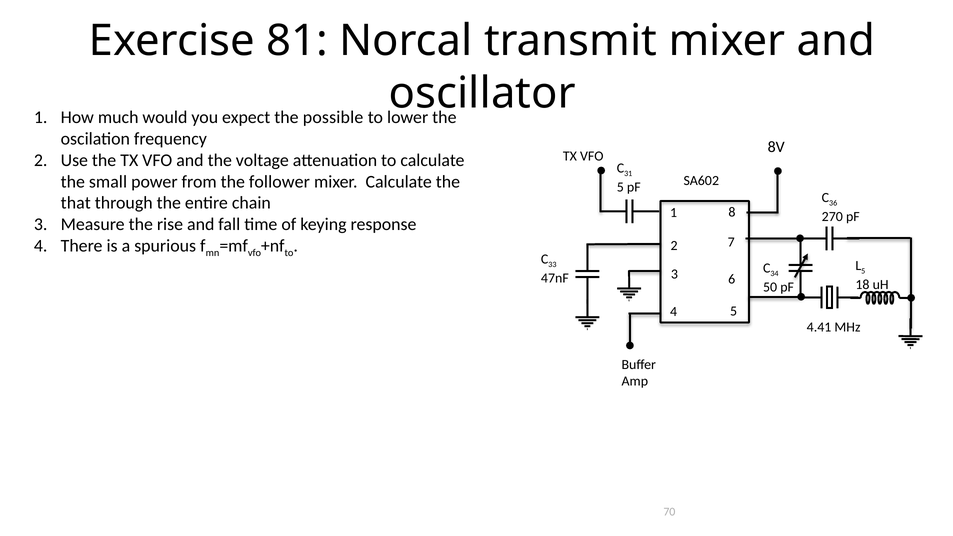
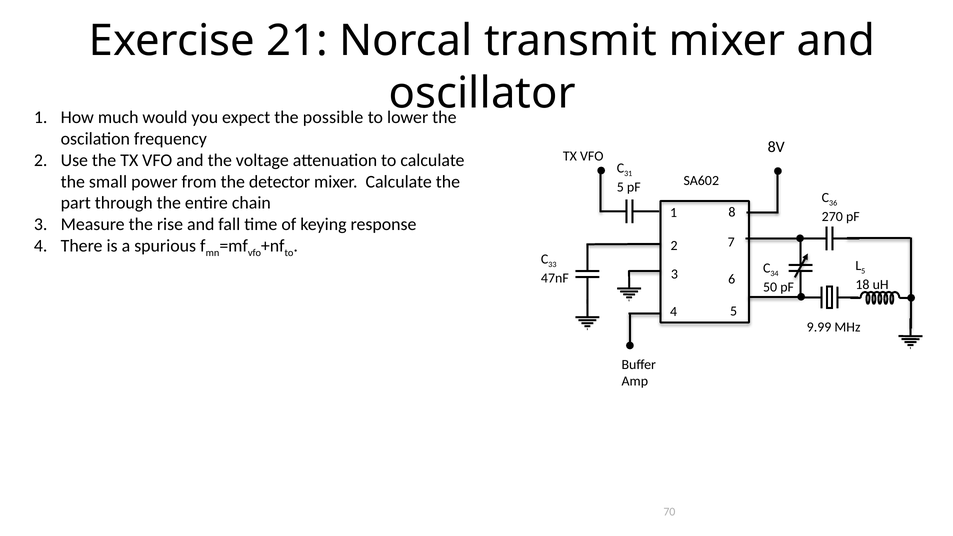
81: 81 -> 21
follower: follower -> detector
that: that -> part
4.41: 4.41 -> 9.99
